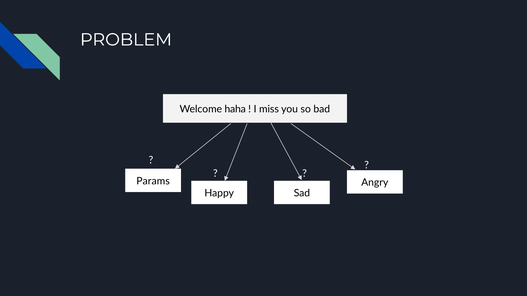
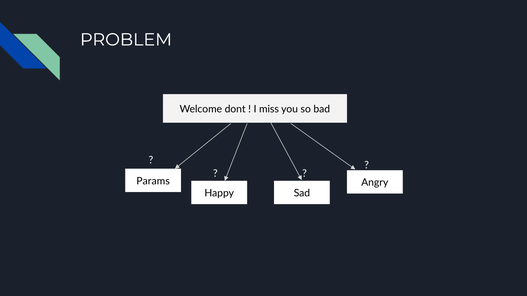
haha: haha -> dont
